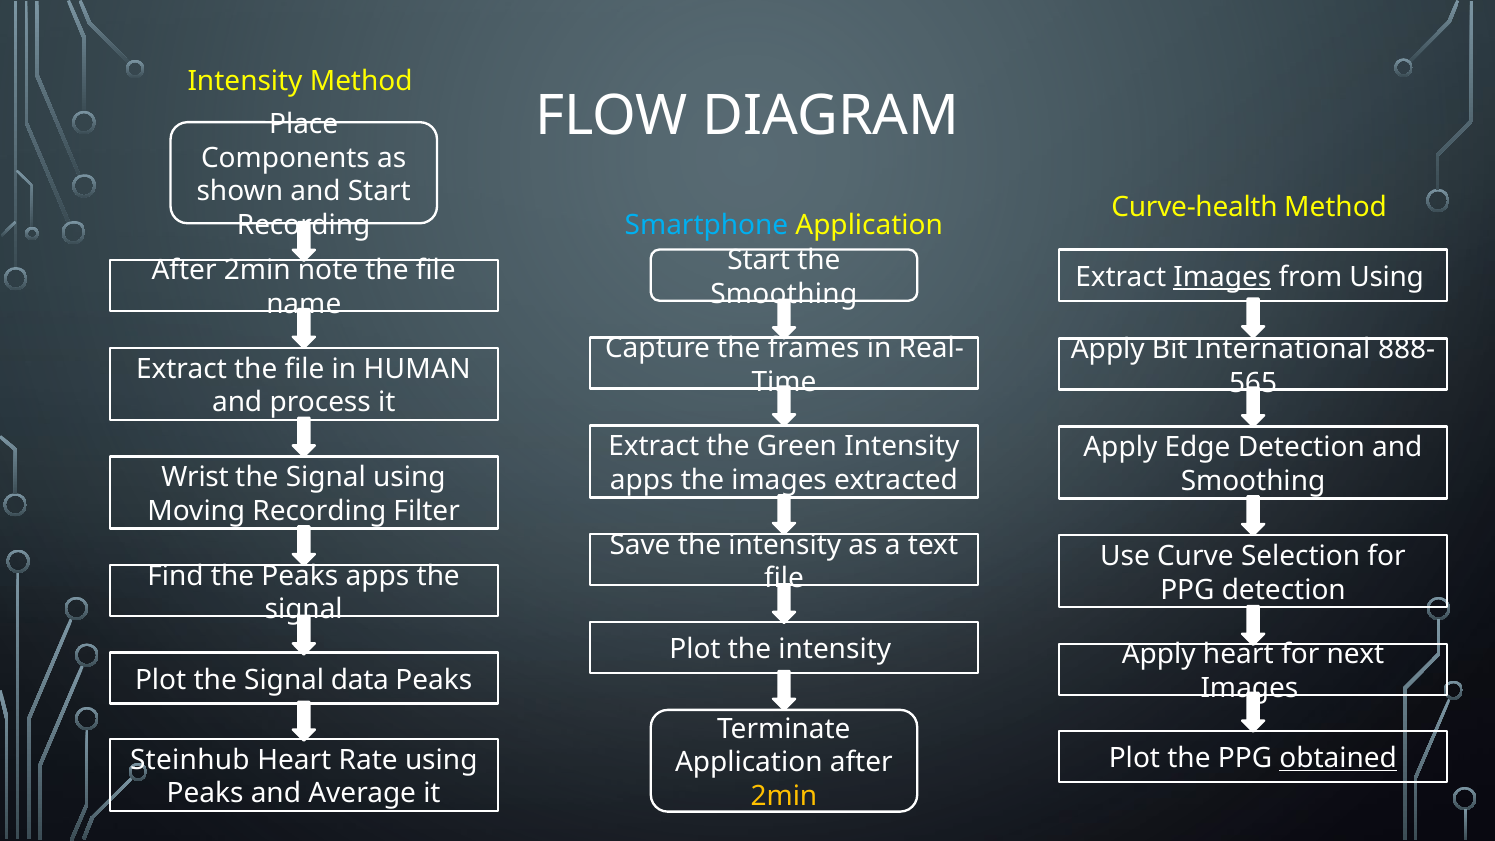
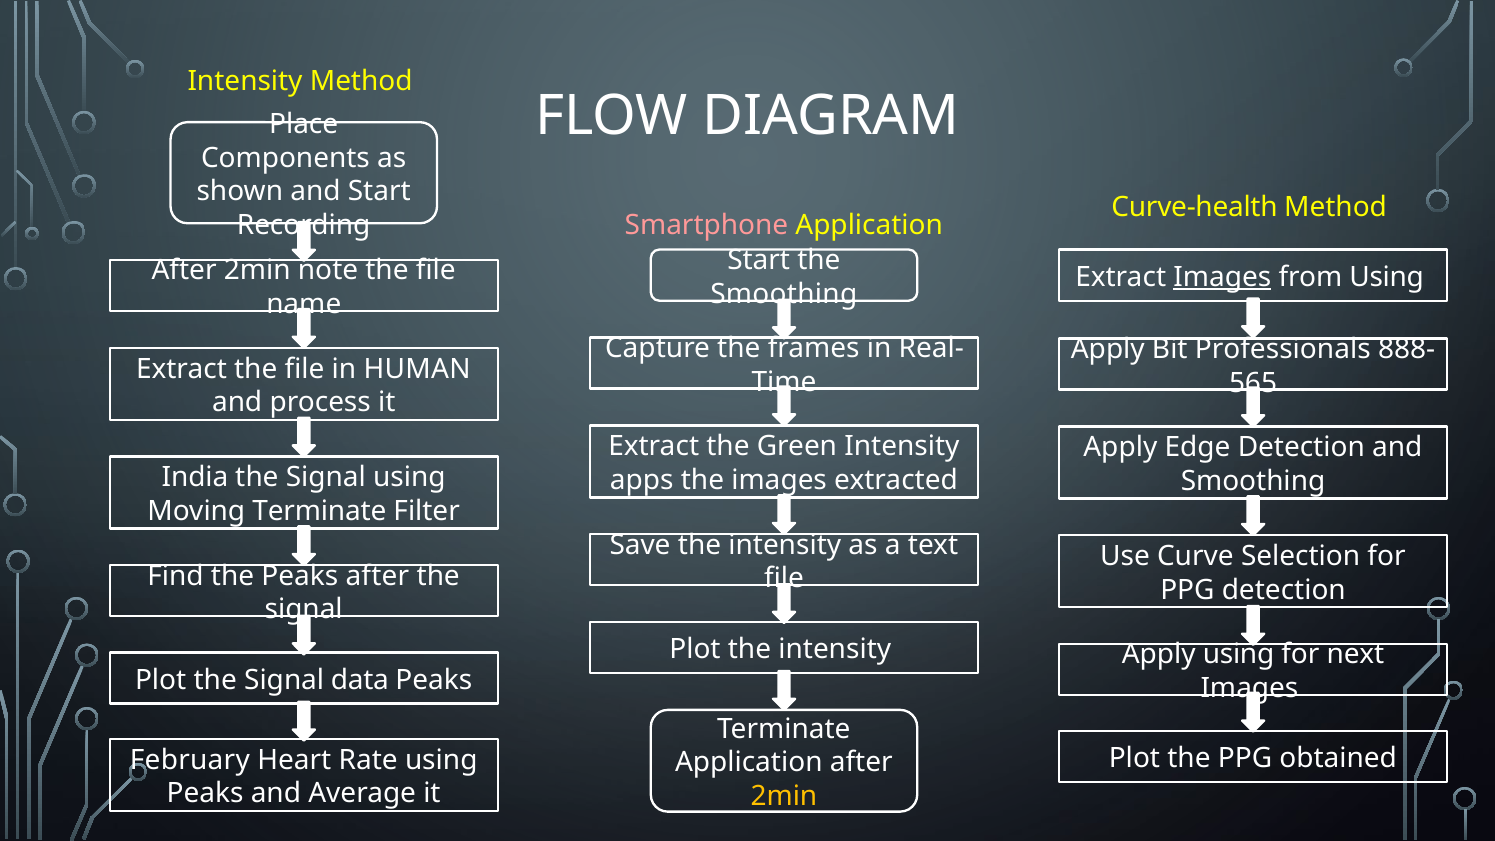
Smartphone colour: light blue -> pink
International: International -> Professionals
Wrist: Wrist -> India
Moving Recording: Recording -> Terminate
Peaks apps: apps -> after
Apply heart: heart -> using
obtained underline: present -> none
Steinhub: Steinhub -> February
